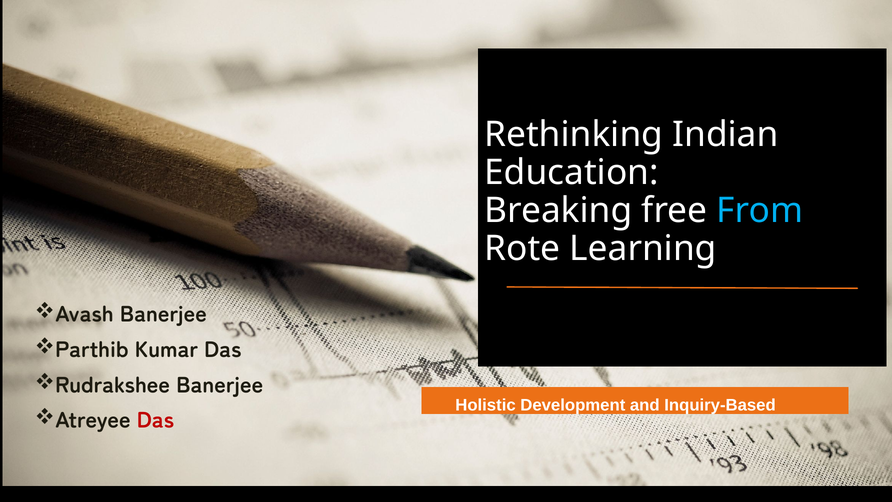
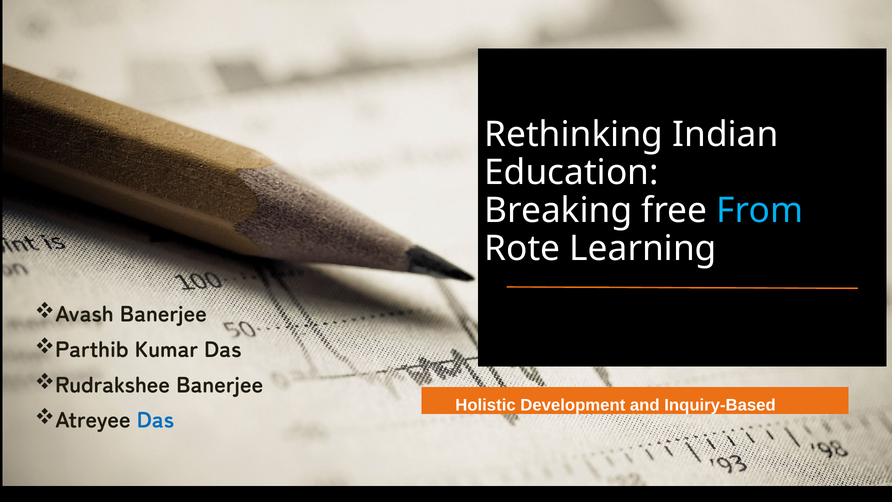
Das at (155, 420) colour: red -> blue
